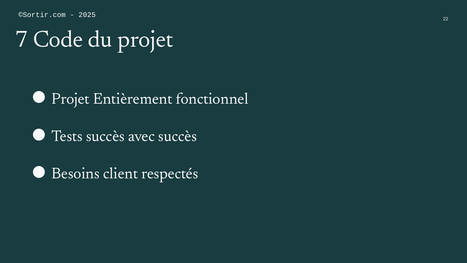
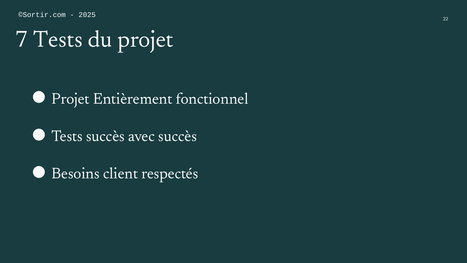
7 Code: Code -> Tests
